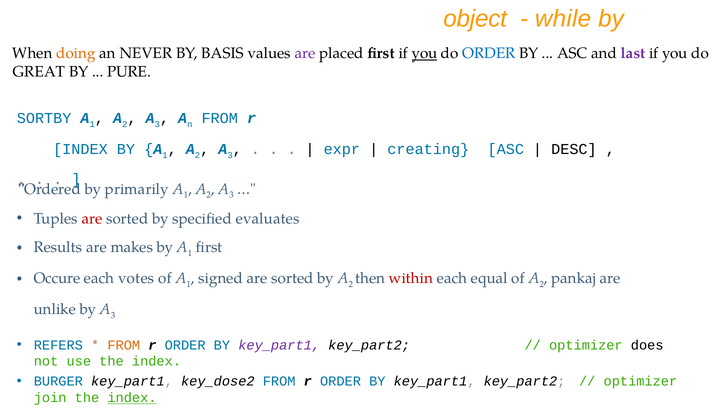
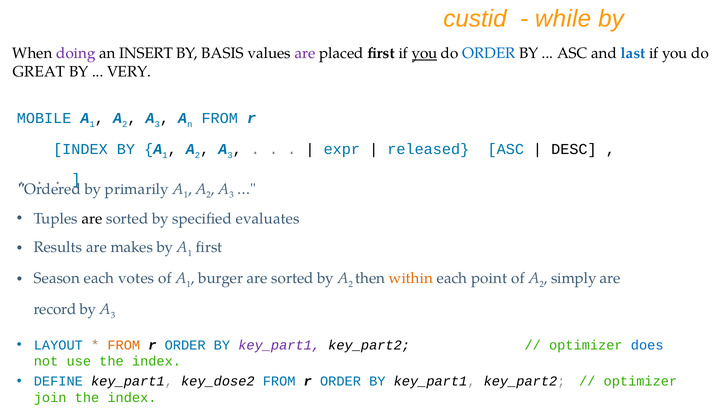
object: object -> custid
doing colour: orange -> purple
NEVER: NEVER -> INSERT
last colour: purple -> blue
PURE: PURE -> VERY
SORTBY: SORTBY -> MOBILE
creating: creating -> released
are at (92, 219) colour: red -> black
Occure: Occure -> Season
signed: signed -> burger
within colour: red -> orange
equal: equal -> point
pankaj: pankaj -> simply
unlike: unlike -> record
REFERS: REFERS -> LAYOUT
does colour: black -> blue
BURGER: BURGER -> DEFINE
index at (132, 398) underline: present -> none
